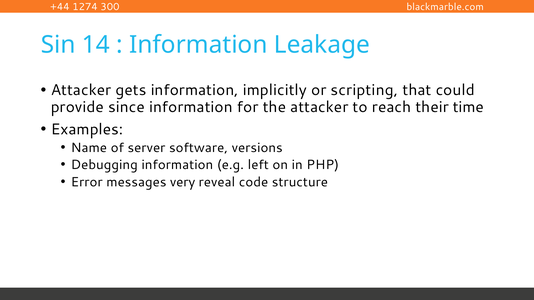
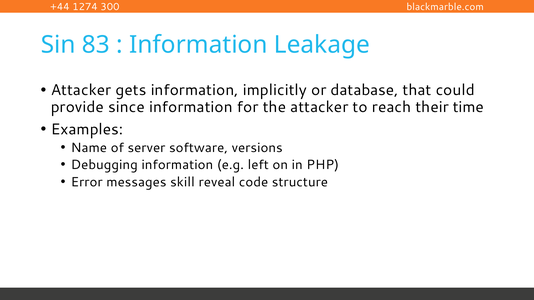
14: 14 -> 83
scripting: scripting -> database
very: very -> skill
